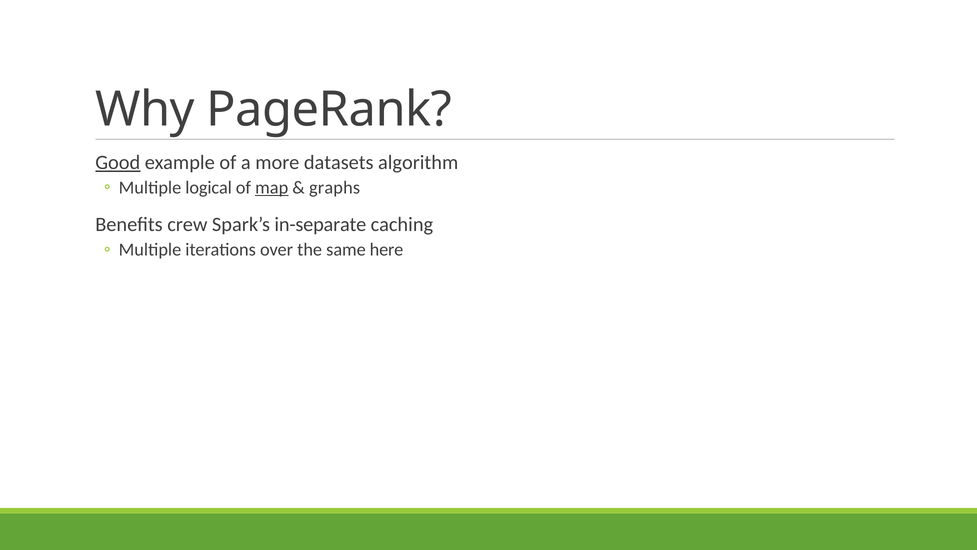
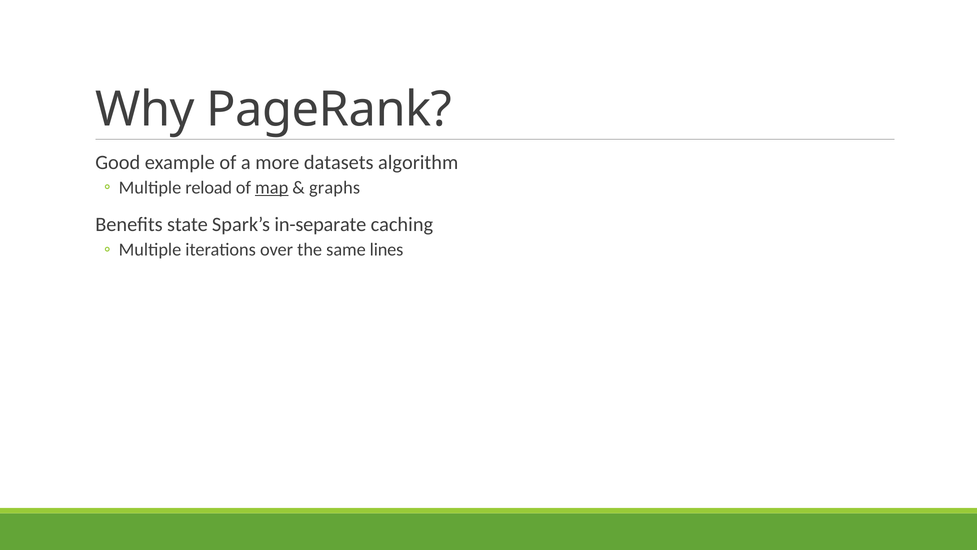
Good underline: present -> none
logical: logical -> reload
crew: crew -> state
here: here -> lines
